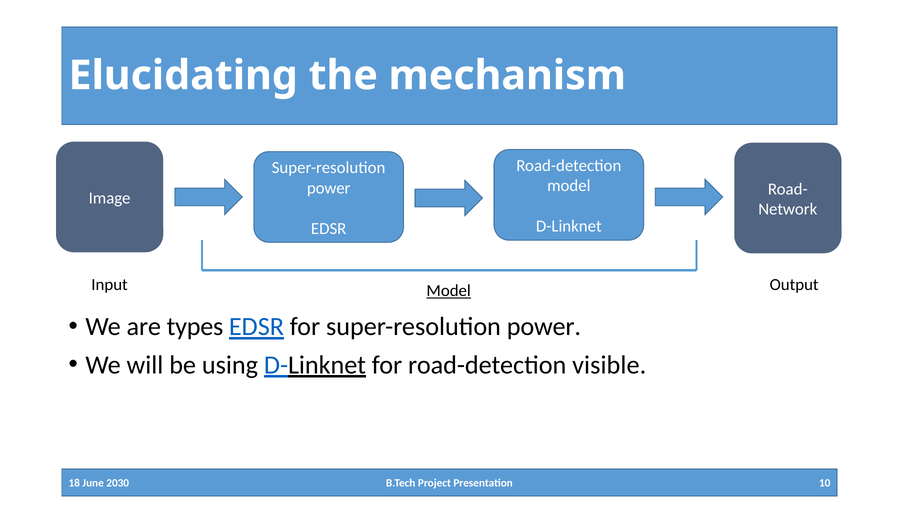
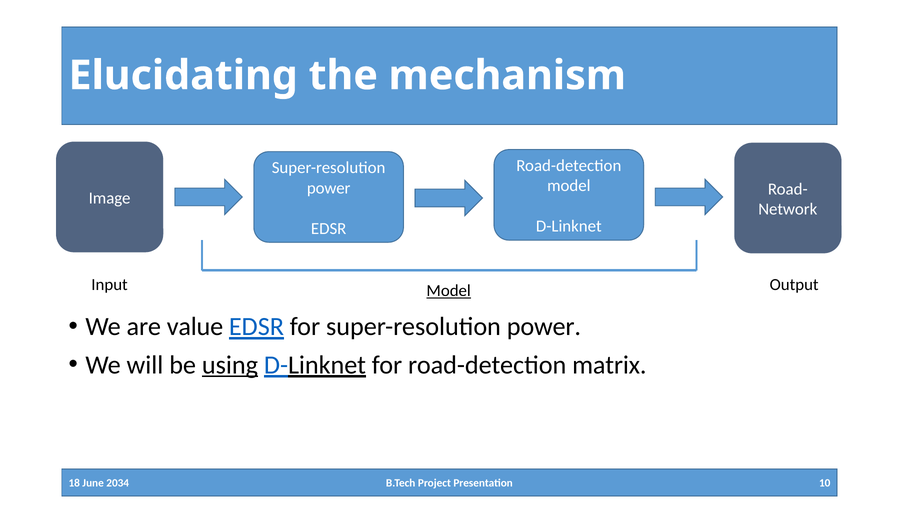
types: types -> value
using underline: none -> present
visible: visible -> matrix
2030: 2030 -> 2034
